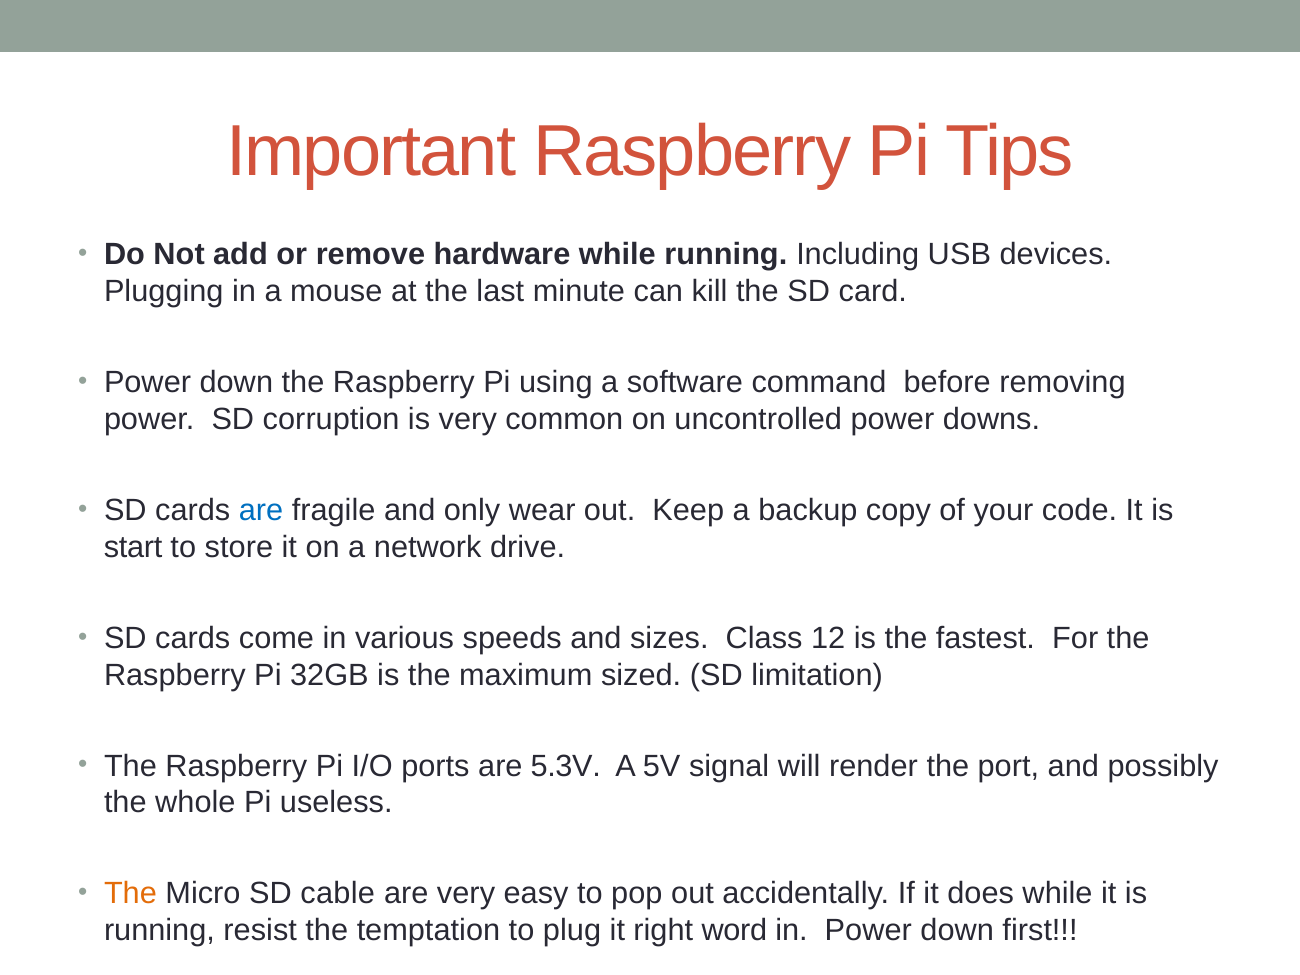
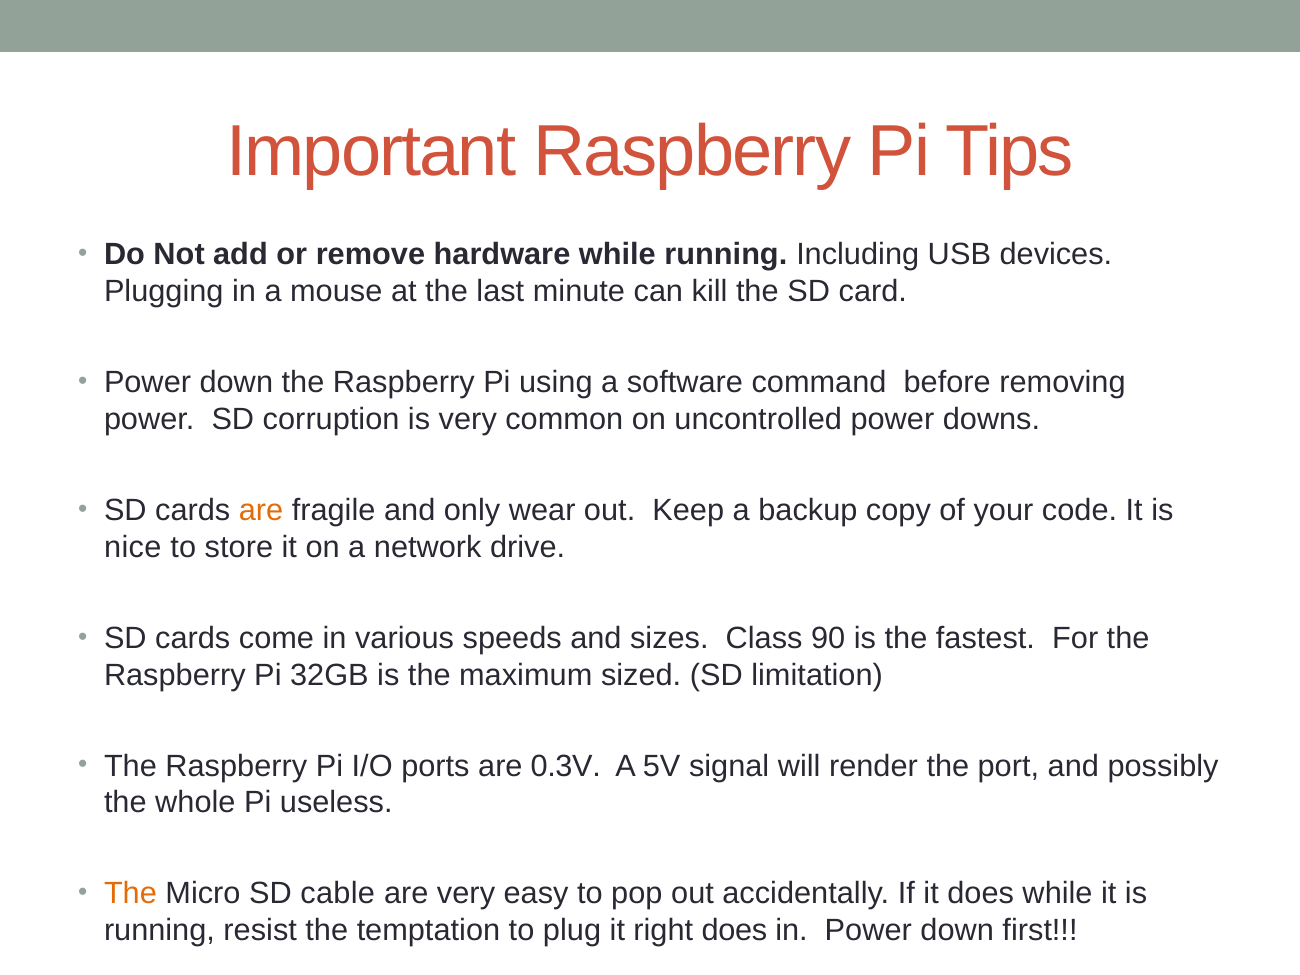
are at (261, 510) colour: blue -> orange
start: start -> nice
12: 12 -> 90
5.3V: 5.3V -> 0.3V
right word: word -> does
